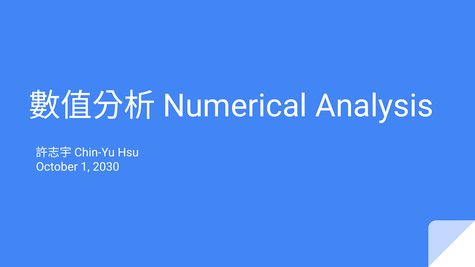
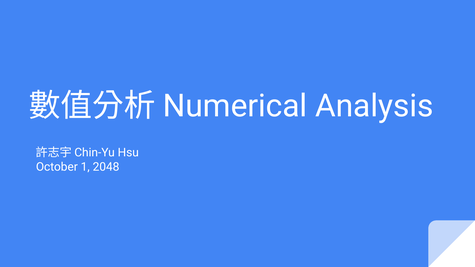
2030: 2030 -> 2048
